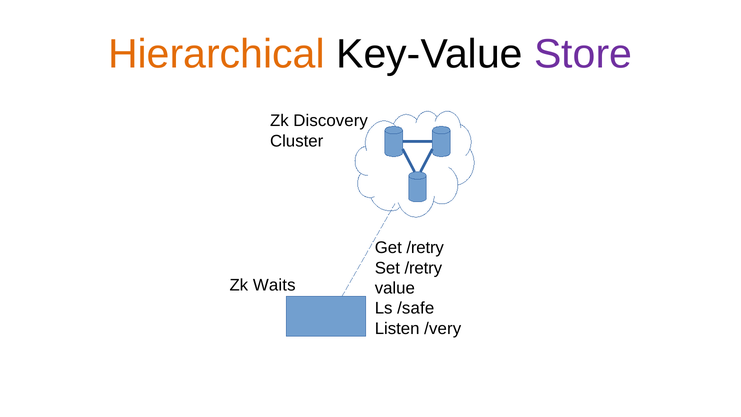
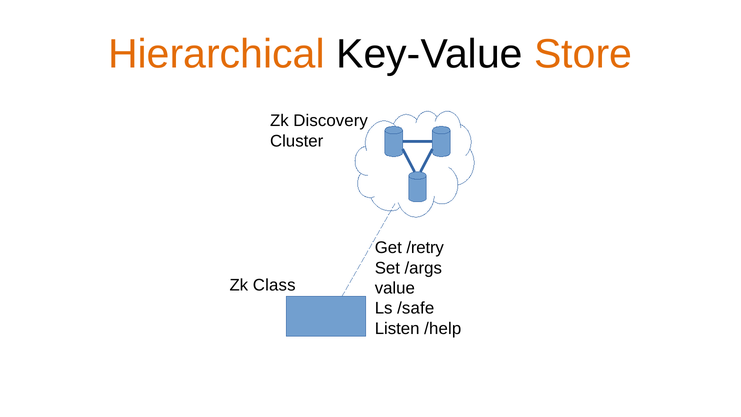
Store colour: purple -> orange
Set /retry: /retry -> /args
Waits: Waits -> Class
/very: /very -> /help
